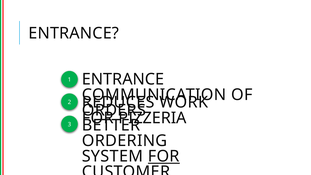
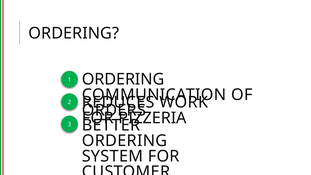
ENTRANCE at (74, 33): ENTRANCE -> ORDERING
ENTRANCE at (123, 79): ENTRANCE -> ORDERING
FOR at (164, 156) underline: present -> none
